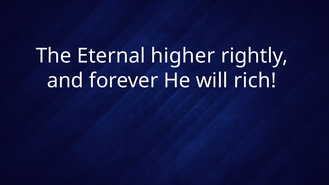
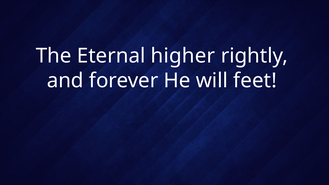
rich: rich -> feet
